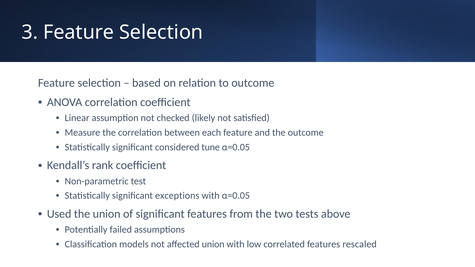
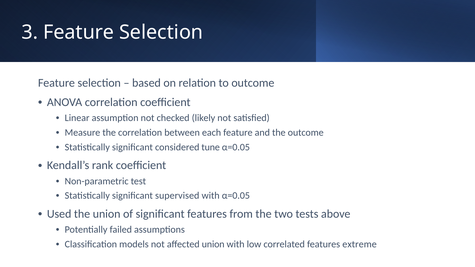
exceptions: exceptions -> supervised
rescaled: rescaled -> extreme
